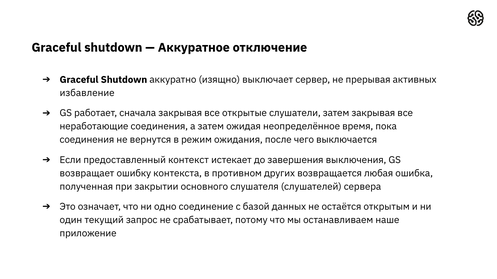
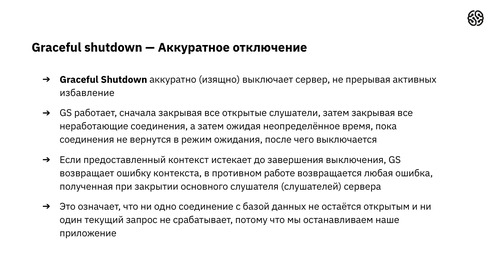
других: других -> работе
